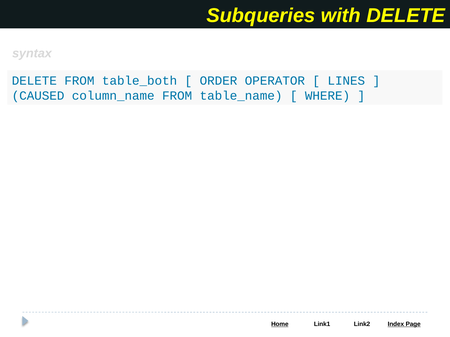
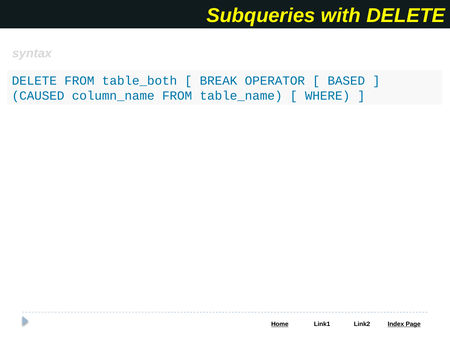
ORDER: ORDER -> BREAK
LINES: LINES -> BASED
